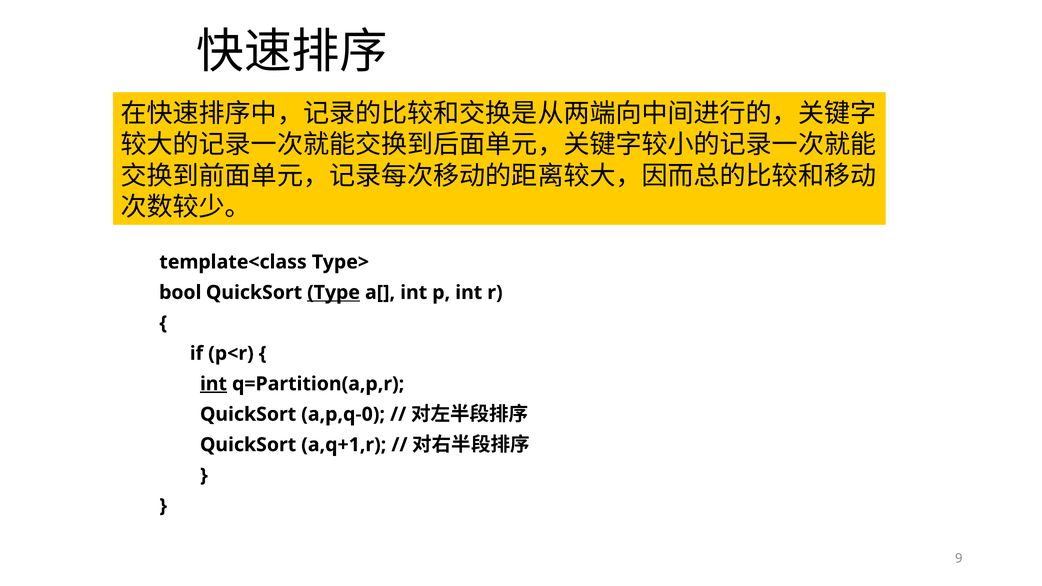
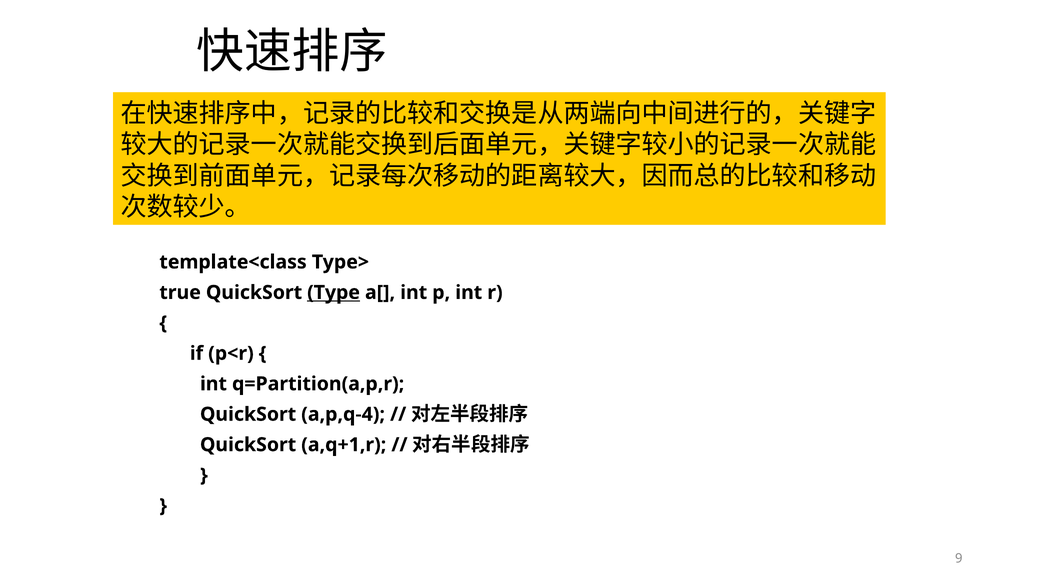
bool: bool -> true
int at (213, 384) underline: present -> none
a,p,q-0: a,p,q-0 -> a,p,q-4
